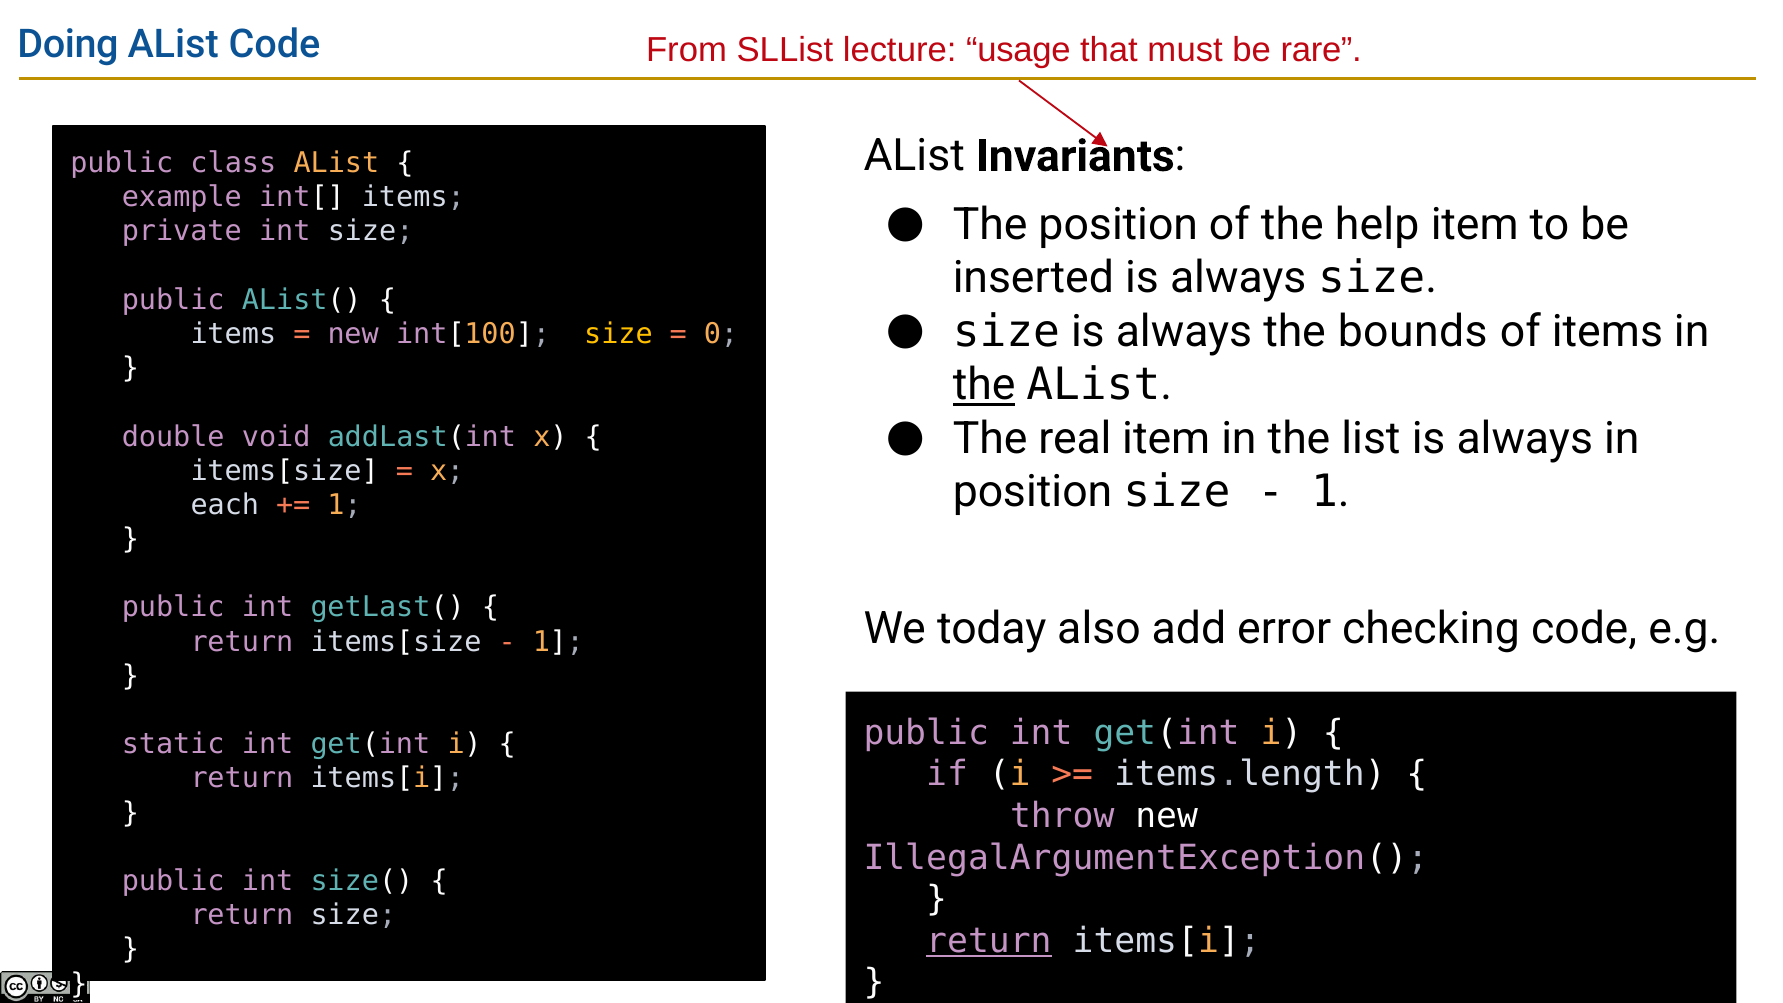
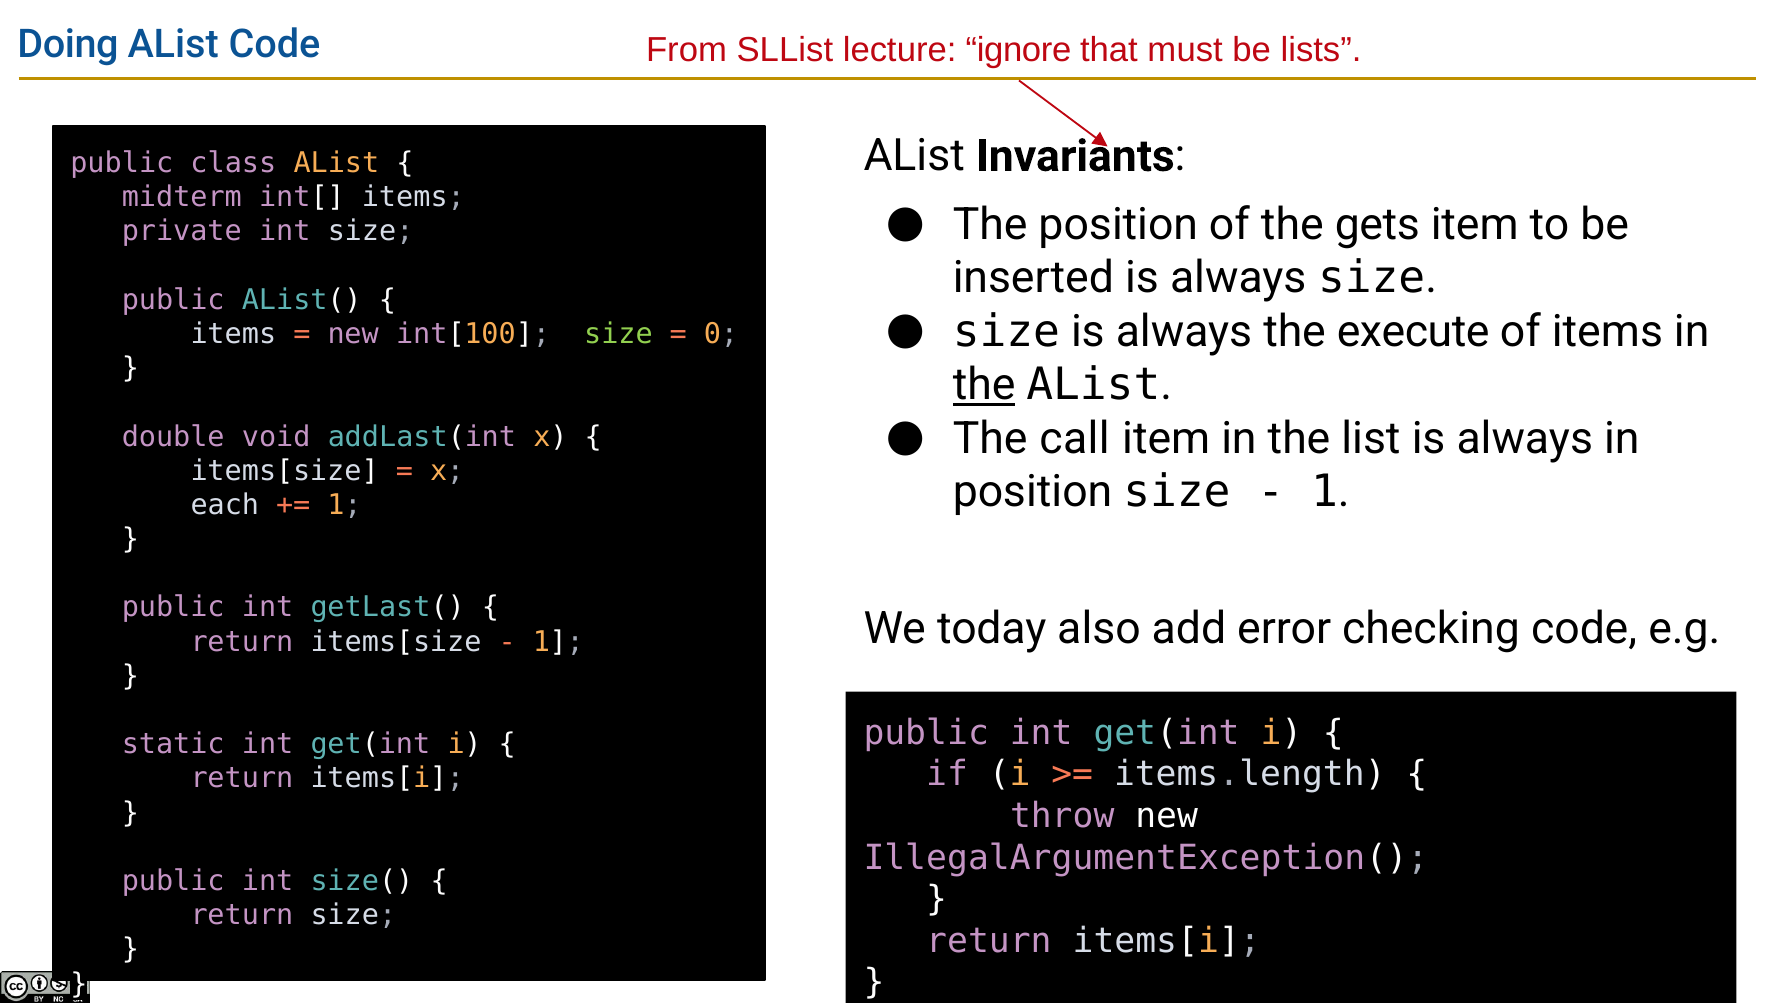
usage: usage -> ignore
rare: rare -> lists
example: example -> midterm
help: help -> gets
bounds: bounds -> execute
size at (618, 334) colour: yellow -> light green
real: real -> call
return at (989, 941) underline: present -> none
